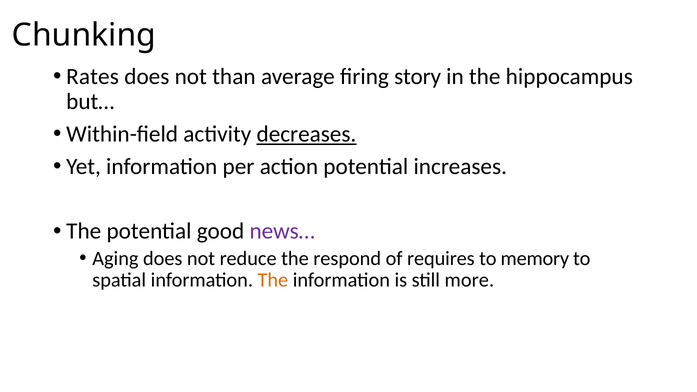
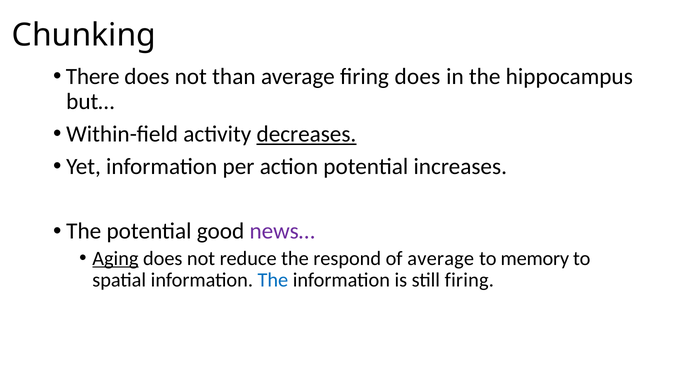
Rates: Rates -> There
firing story: story -> does
Aging underline: none -> present
of requires: requires -> average
The at (273, 280) colour: orange -> blue
still more: more -> firing
